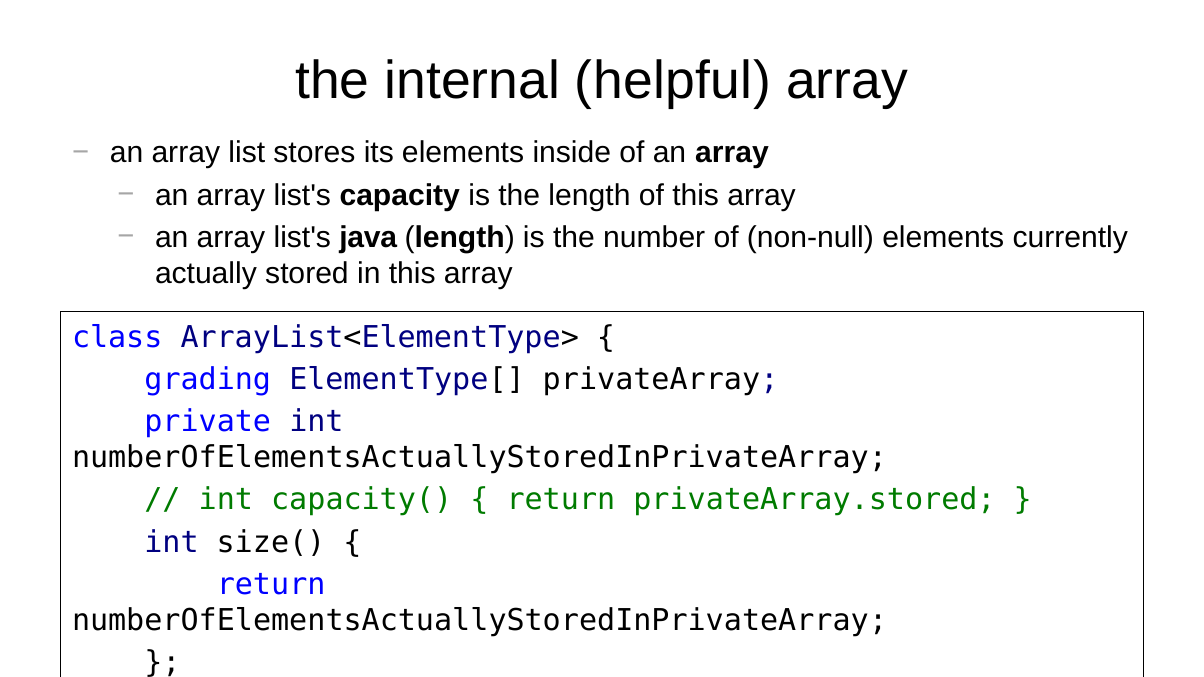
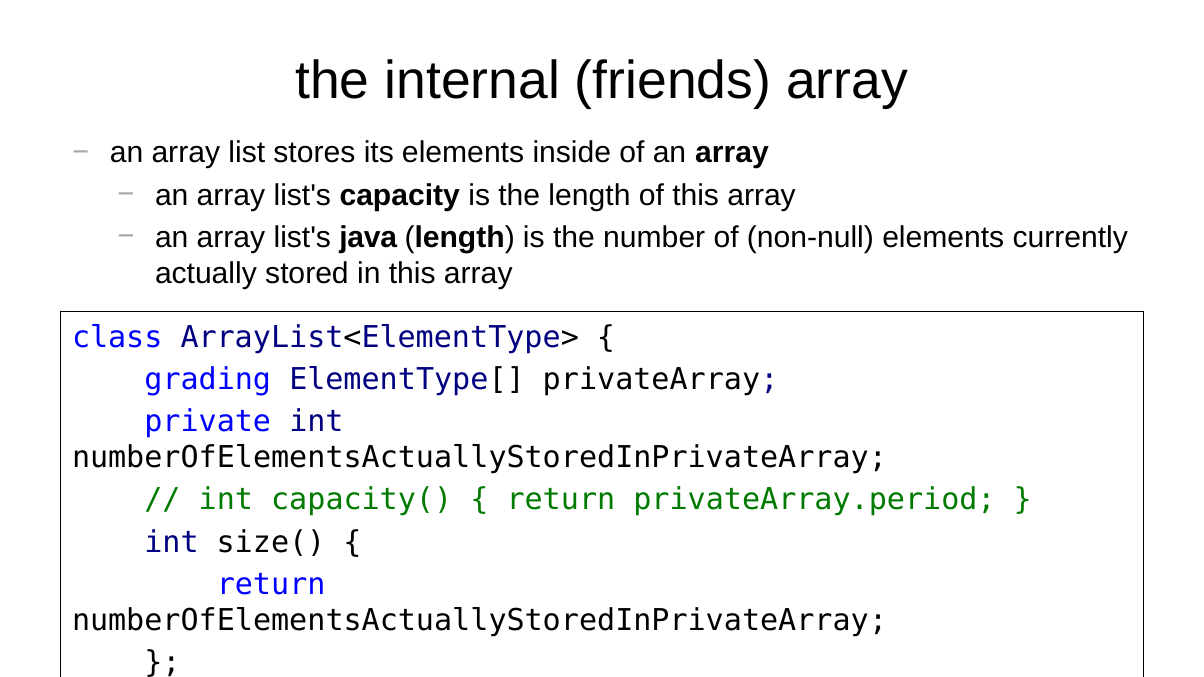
helpful: helpful -> friends
privateArray.stored: privateArray.stored -> privateArray.period
